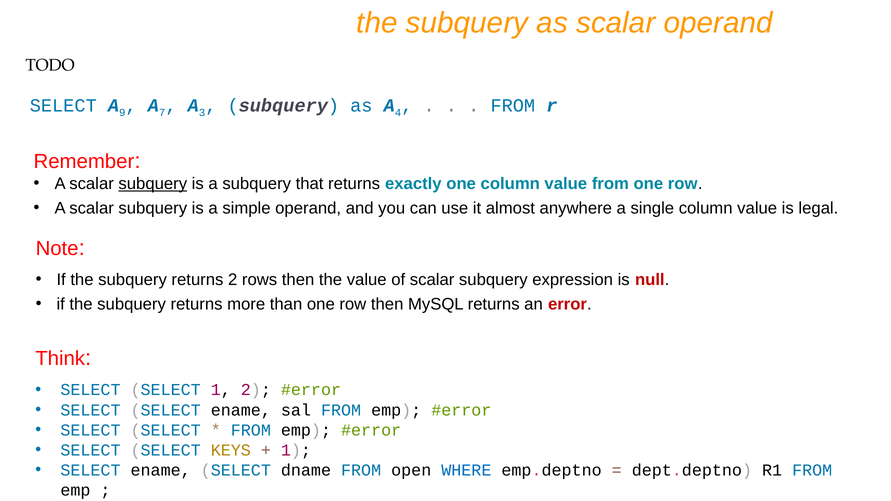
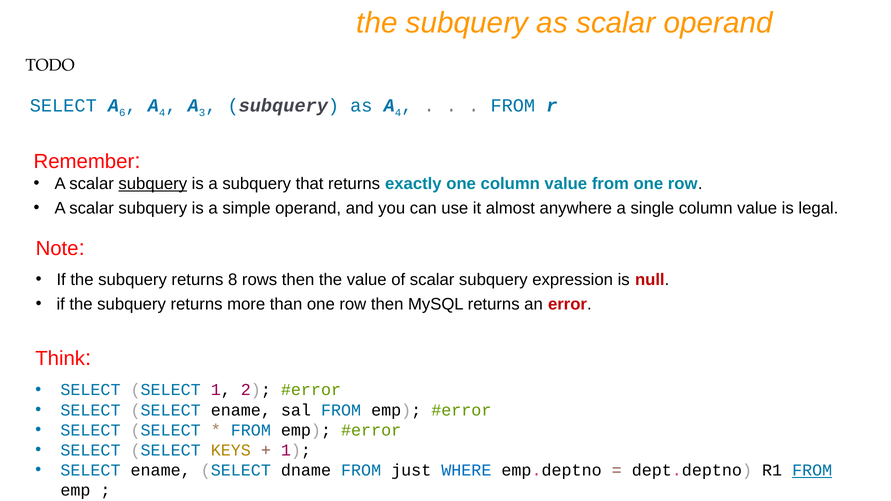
9: 9 -> 6
7 at (162, 113): 7 -> 4
returns 2: 2 -> 8
open: open -> just
FROM at (812, 470) underline: none -> present
